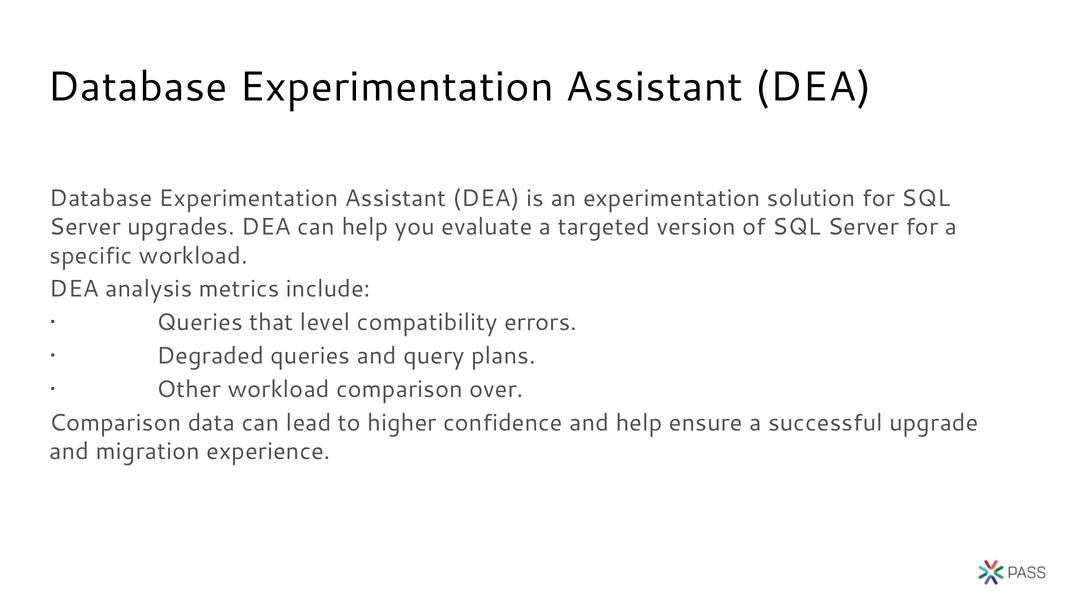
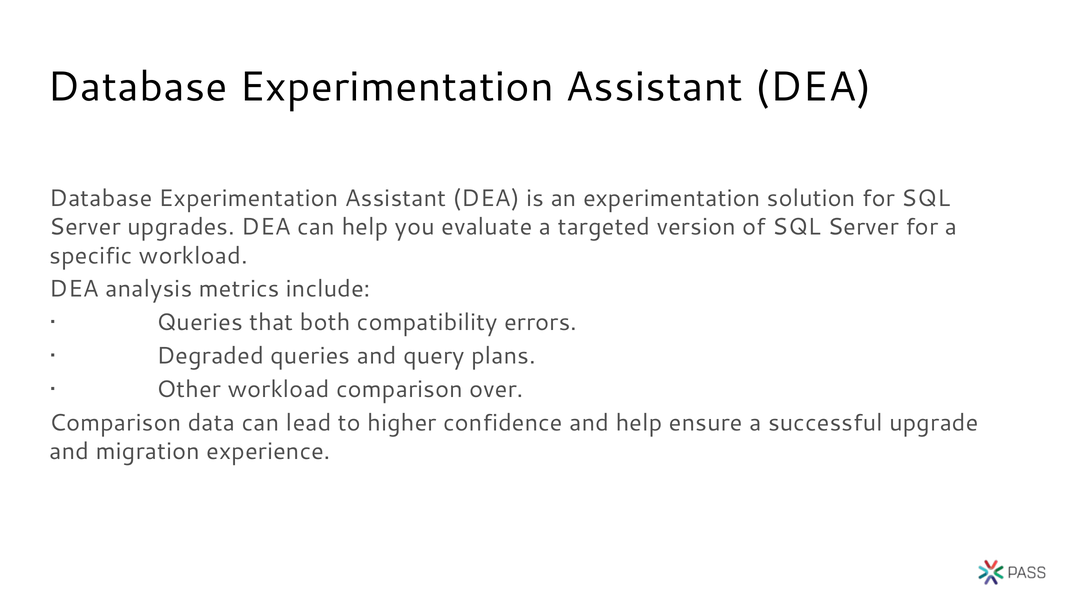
level: level -> both
